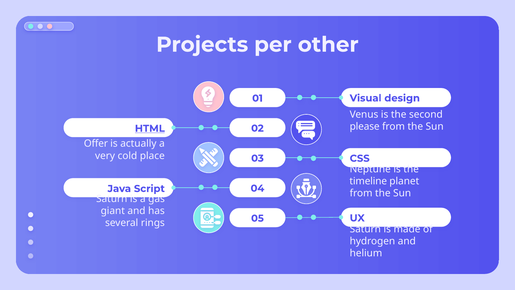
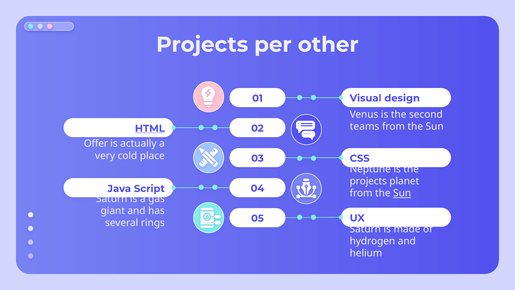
please: please -> teams
timeline at (368, 181): timeline -> projects
Sun at (402, 193) underline: none -> present
